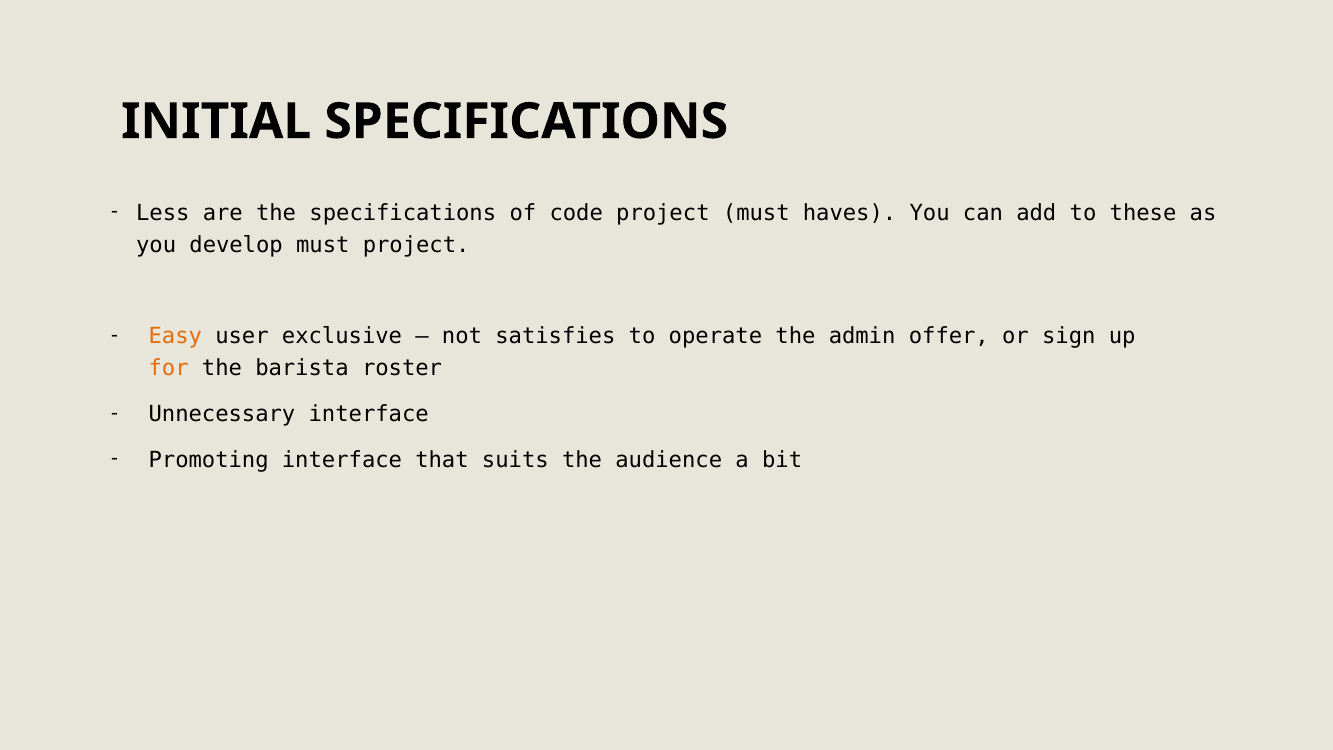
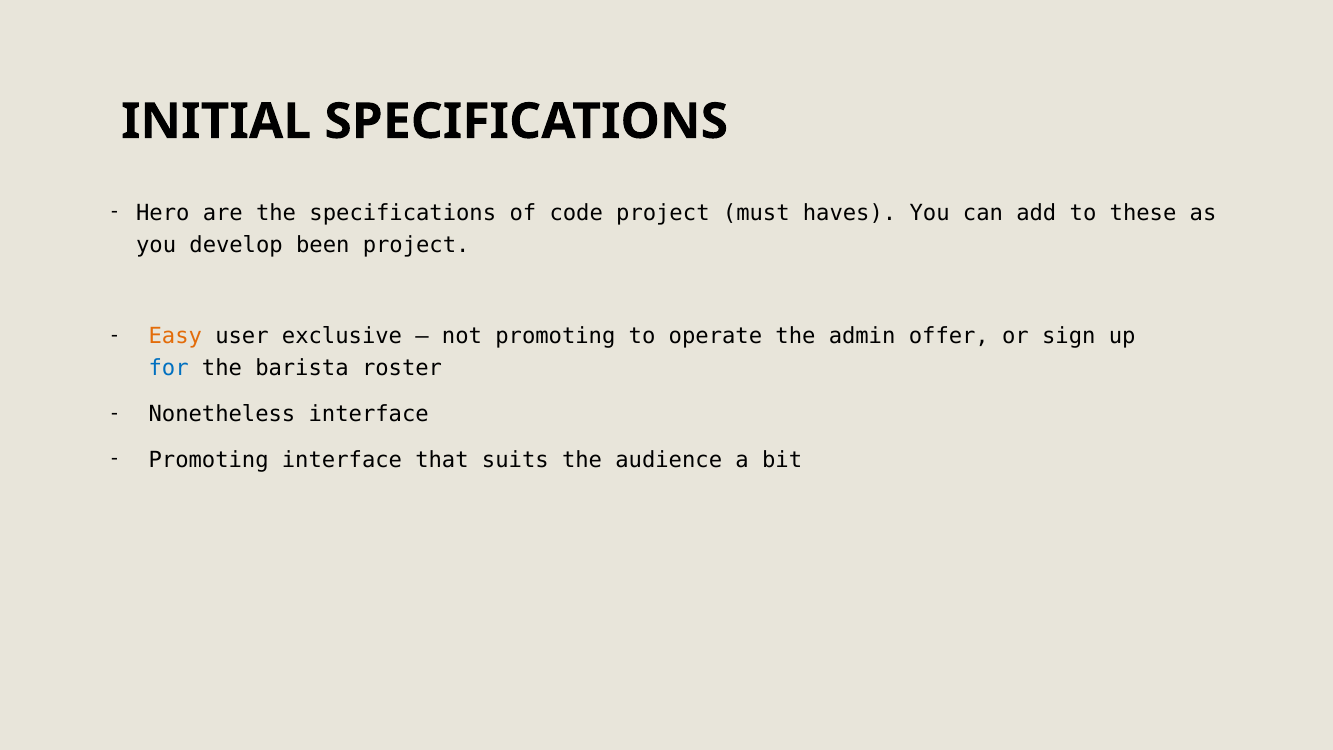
Less: Less -> Hero
develop must: must -> been
not satisfies: satisfies -> promoting
for colour: orange -> blue
Unnecessary: Unnecessary -> Nonetheless
